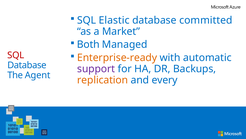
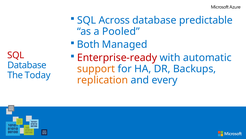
Elastic: Elastic -> Across
committed: committed -> predictable
Market: Market -> Pooled
Enterprise-ready colour: orange -> red
support colour: purple -> orange
Agent: Agent -> Today
